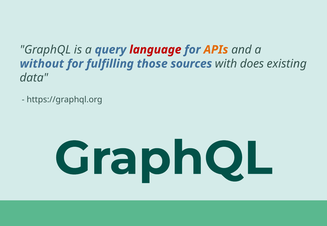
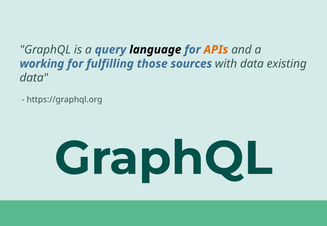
language colour: red -> black
without: without -> working
with does: does -> data
